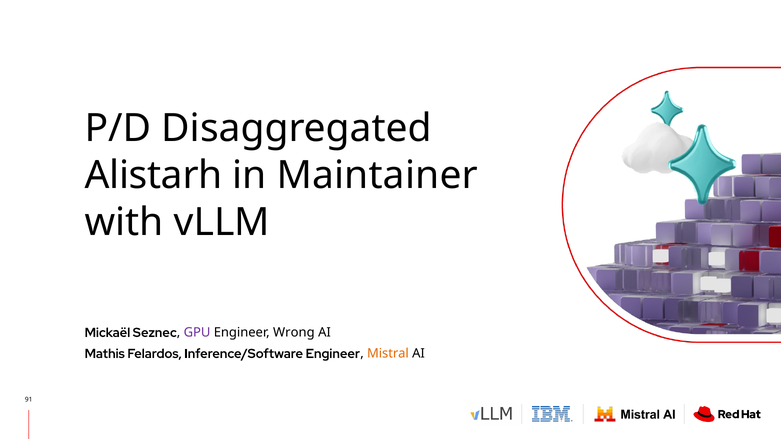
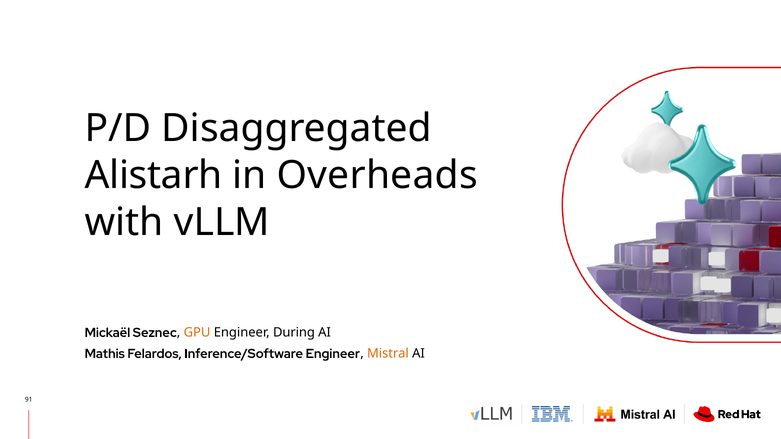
Maintainer: Maintainer -> Overheads
GPU colour: purple -> orange
Wrong: Wrong -> During
